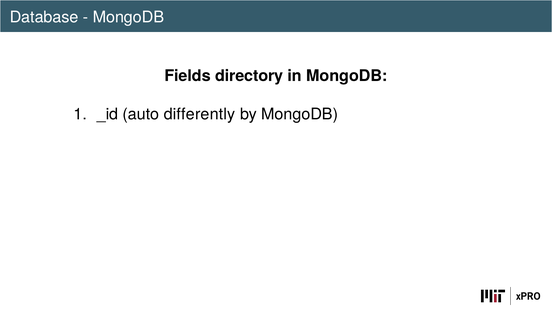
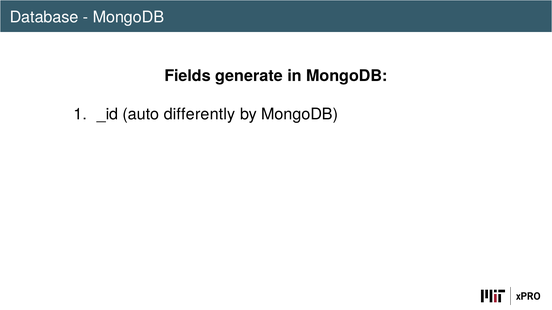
directory: directory -> generate
